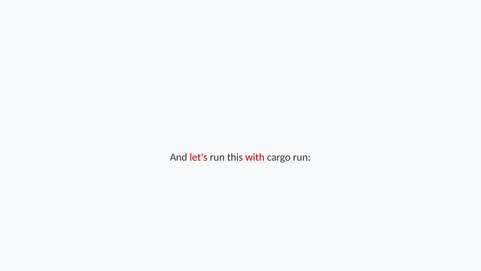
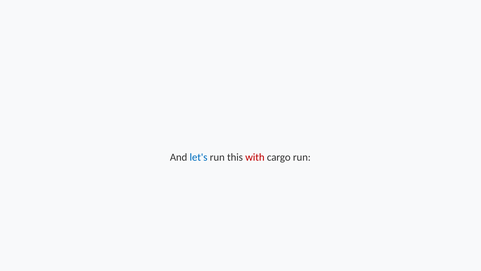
let's colour: red -> blue
